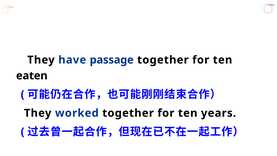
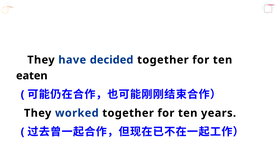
passage: passage -> decided
